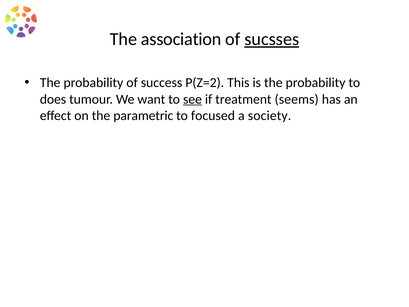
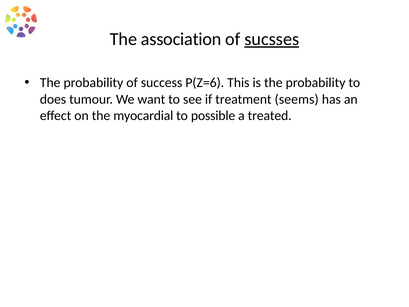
P(Z=2: P(Z=2 -> P(Z=6
see underline: present -> none
parametric: parametric -> myocardial
focused: focused -> possible
society: society -> treated
